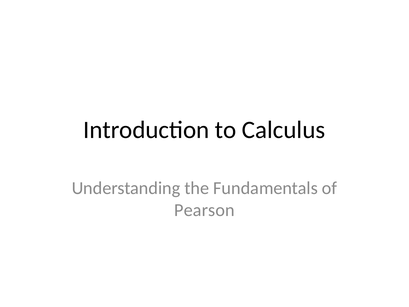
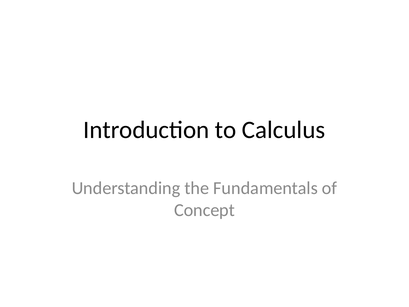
Pearson: Pearson -> Concept
